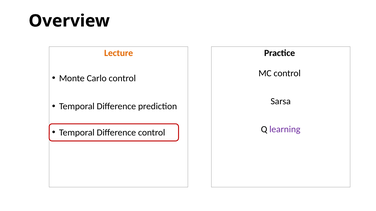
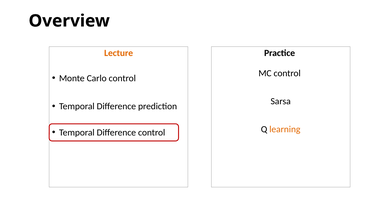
learning colour: purple -> orange
